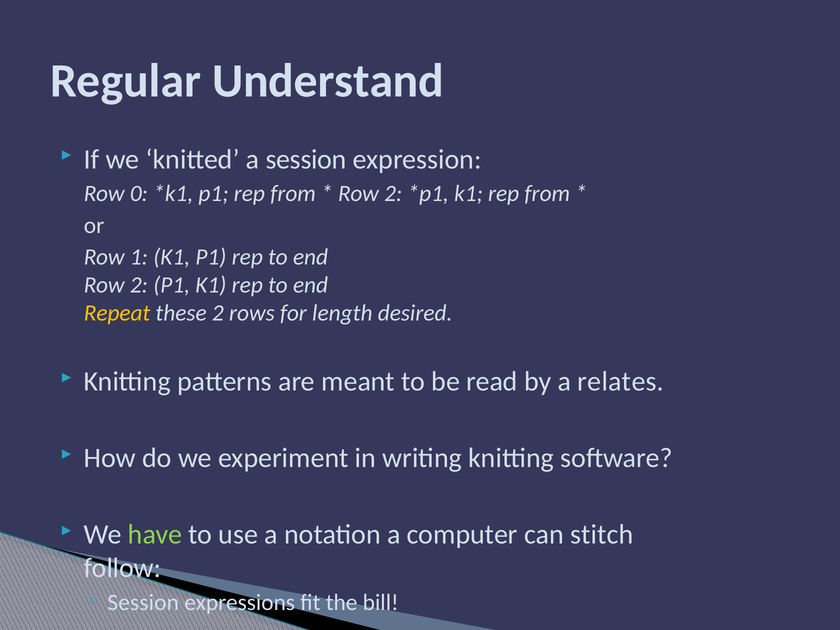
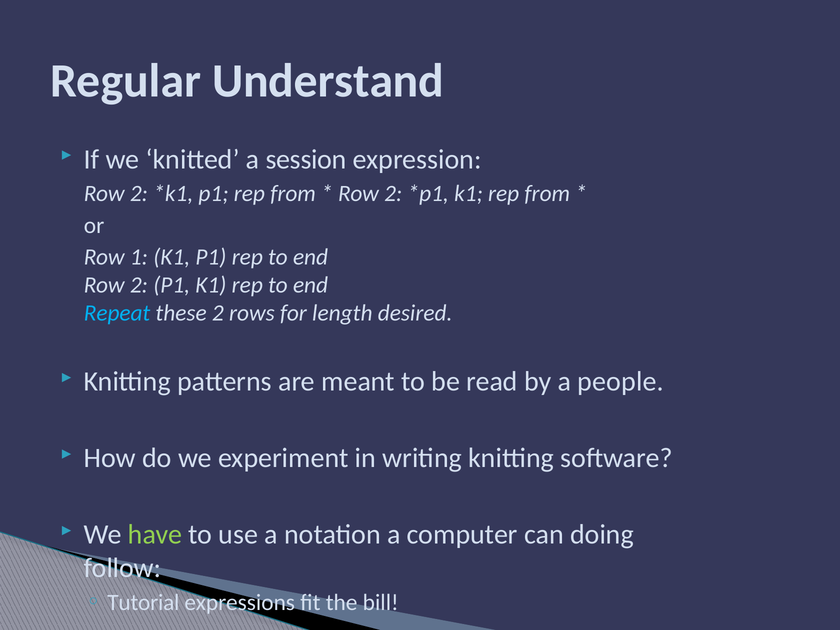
0 at (139, 194): 0 -> 2
Repeat colour: yellow -> light blue
relates: relates -> people
stitch: stitch -> doing
Session at (143, 602): Session -> Tutorial
